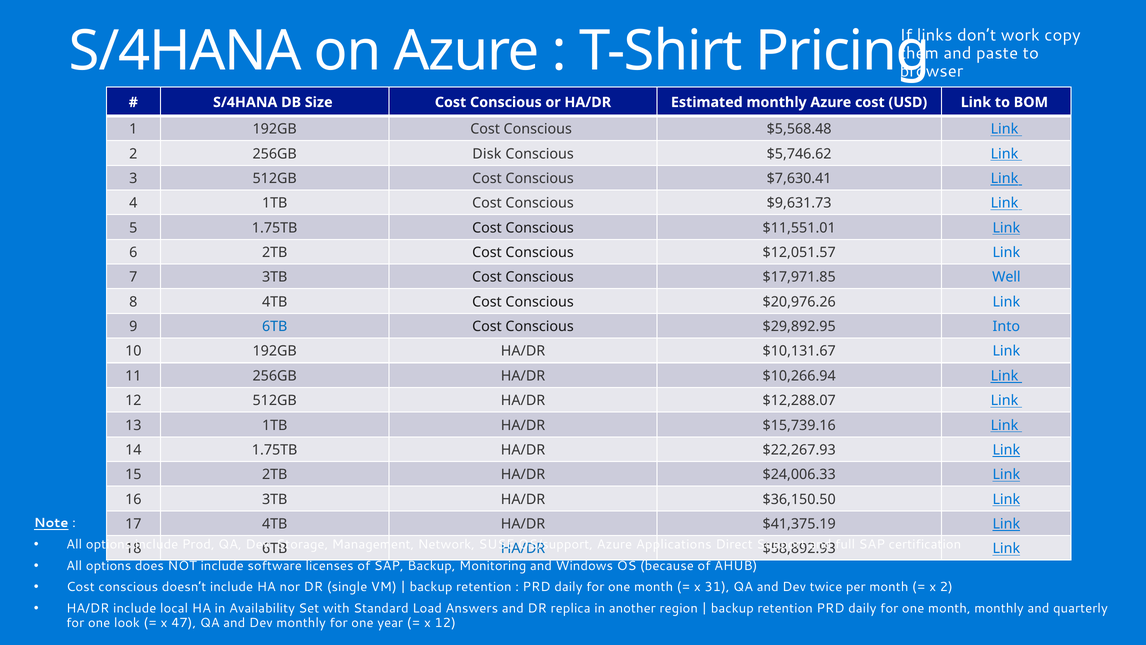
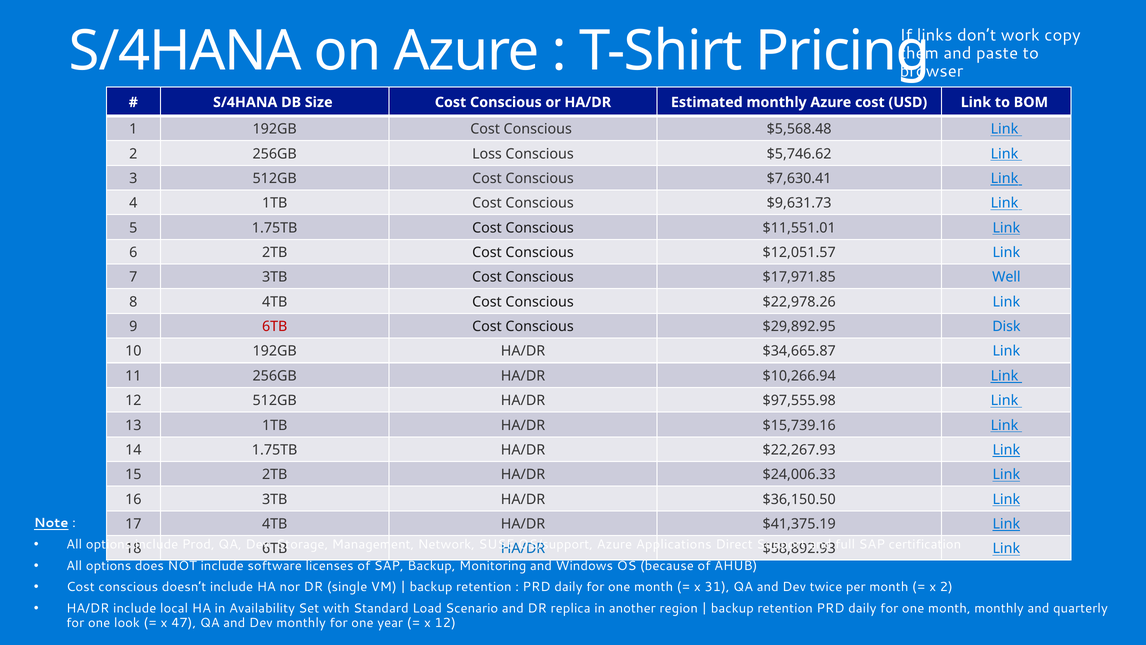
Disk: Disk -> Loss
$20,976.26: $20,976.26 -> $22,978.26
6TB at (275, 326) colour: blue -> red
Into: Into -> Disk
$10,131.67: $10,131.67 -> $34,665.87
$12,288.07: $12,288.07 -> $97,555.98
Answers: Answers -> Scenario
